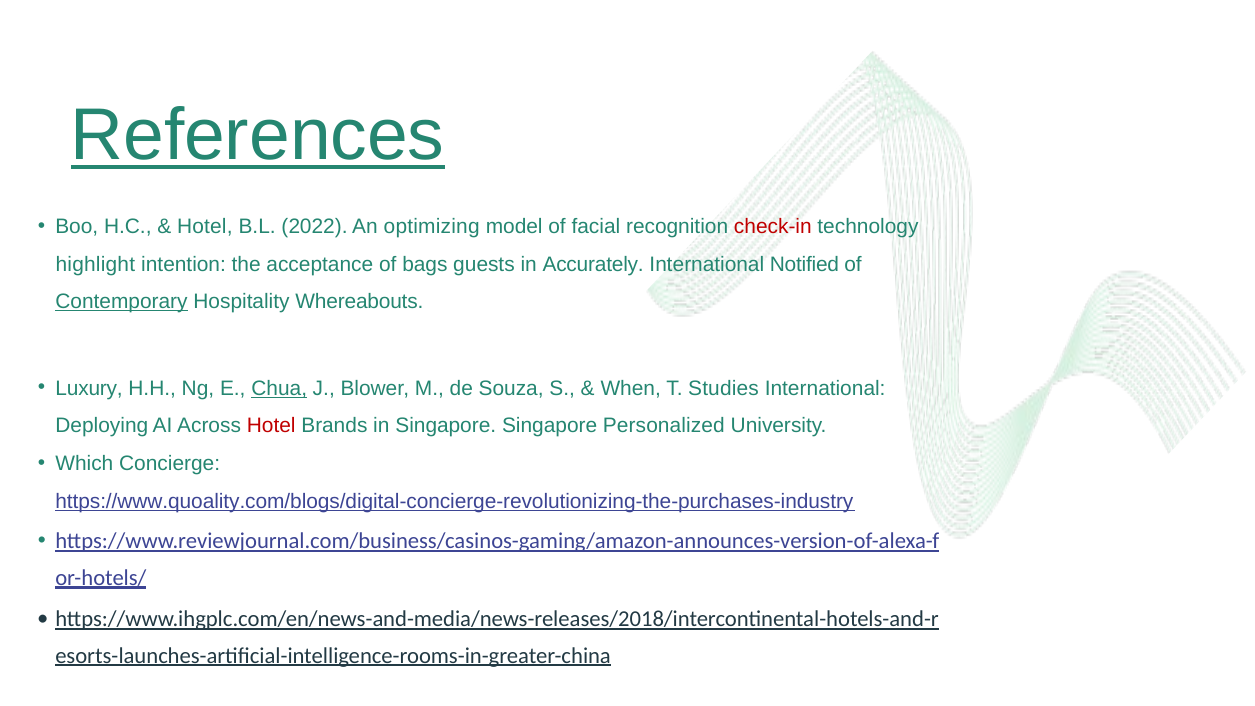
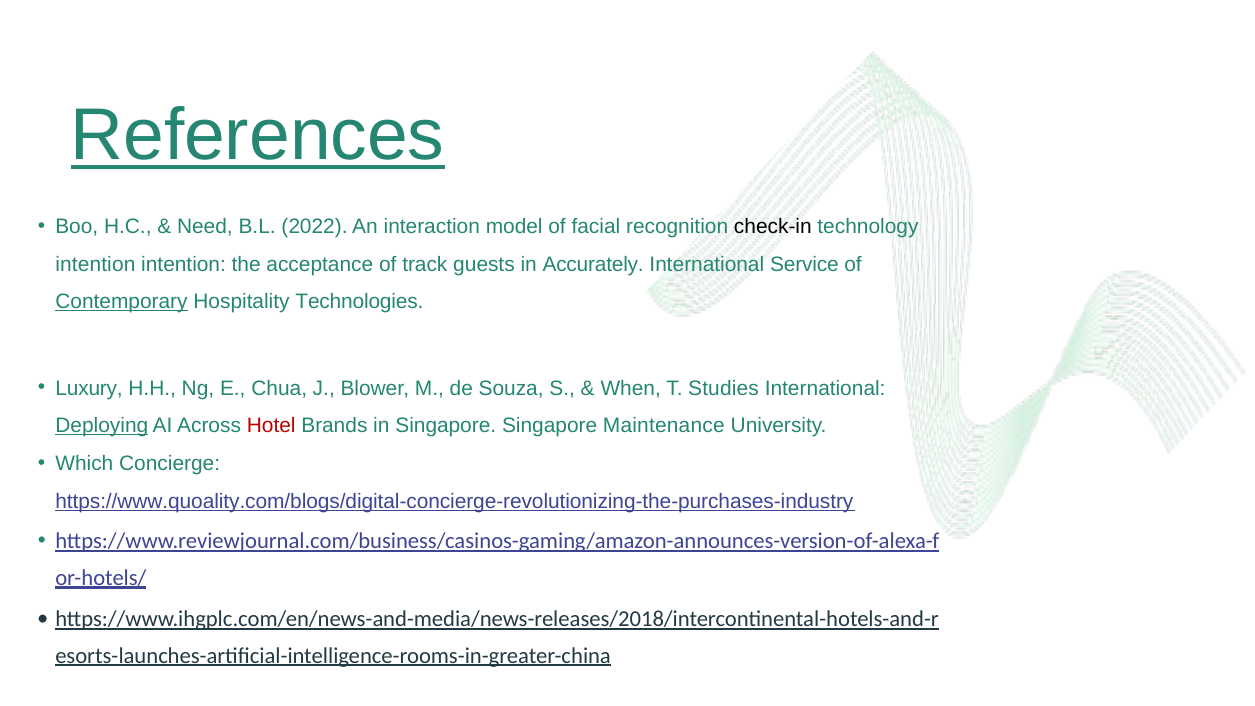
Hotel at (205, 227): Hotel -> Need
optimizing: optimizing -> interaction
check-in colour: red -> black
highlight at (95, 264): highlight -> intention
bags: bags -> track
Notified: Notified -> Service
Whereabouts: Whereabouts -> Technologies
Chua underline: present -> none
Deploying underline: none -> present
Personalized: Personalized -> Maintenance
